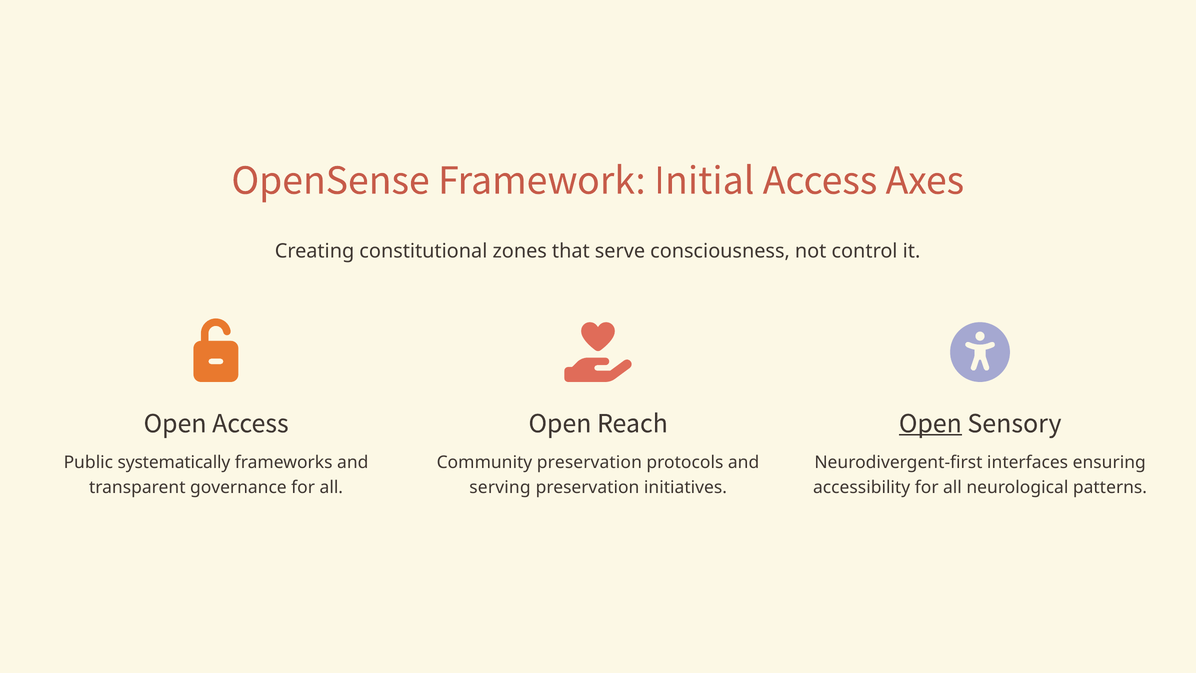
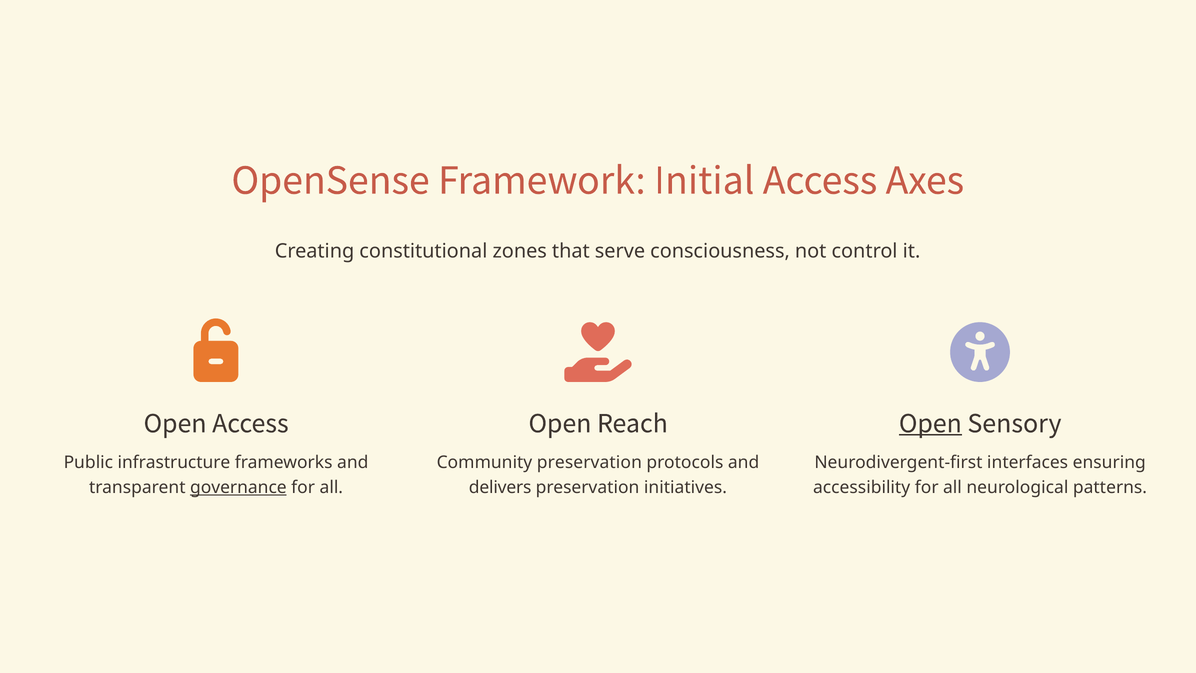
systematically: systematically -> infrastructure
governance underline: none -> present
serving: serving -> delivers
